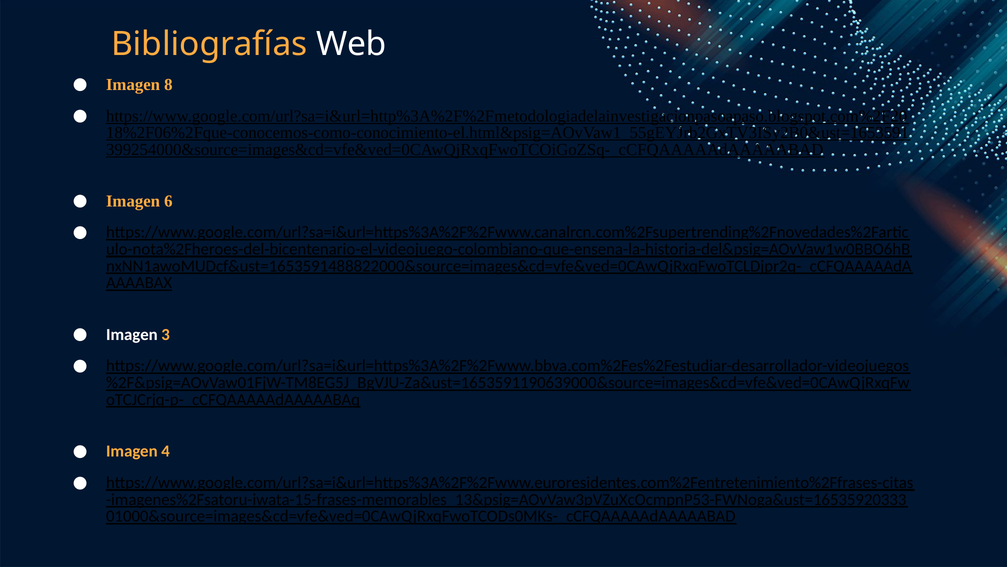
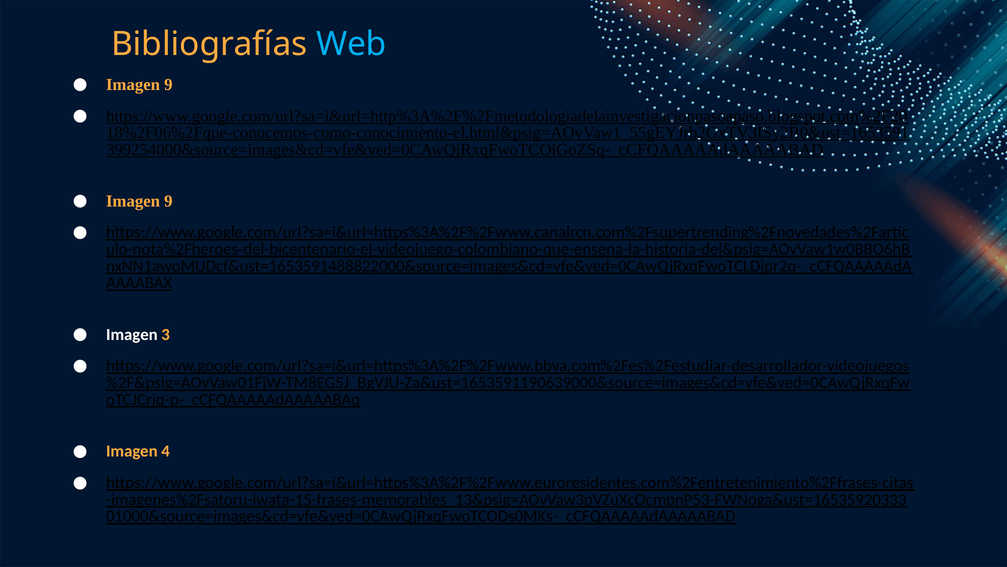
Web colour: white -> light blue
8 at (168, 85): 8 -> 9
6 at (168, 201): 6 -> 9
